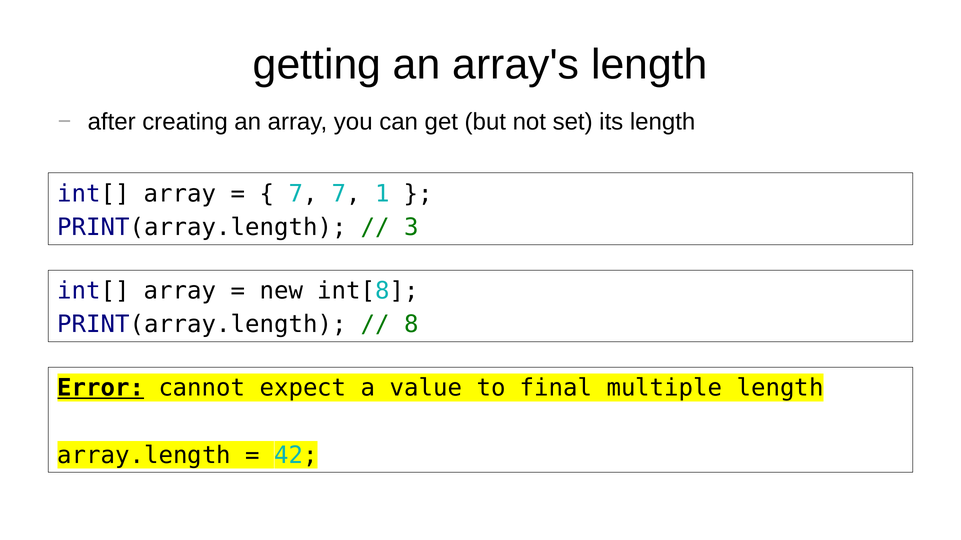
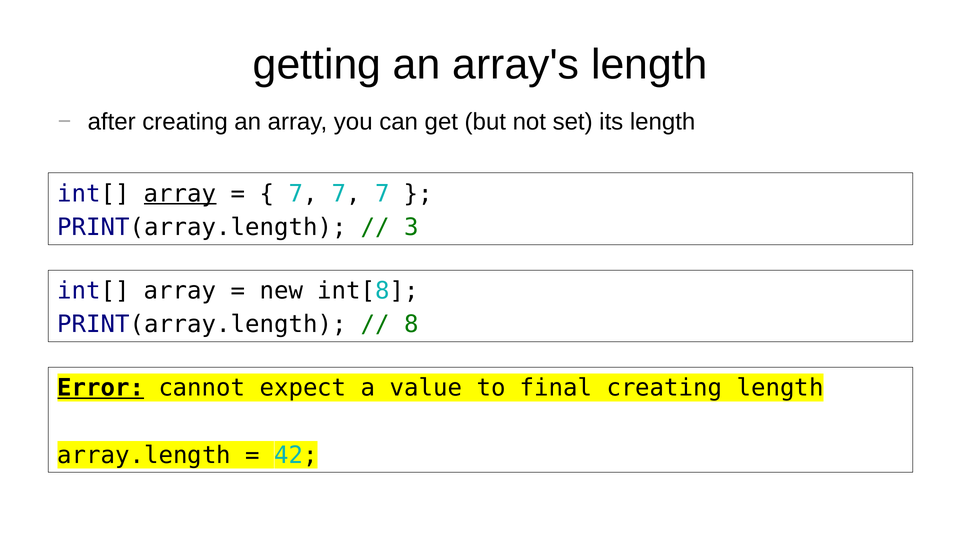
array at (180, 194) underline: none -> present
7 7 1: 1 -> 7
final multiple: multiple -> creating
